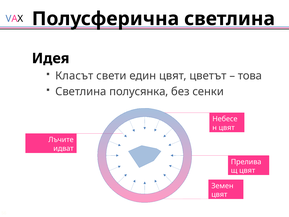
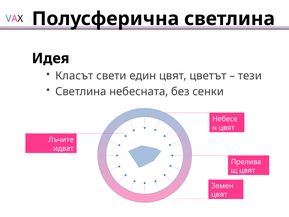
това: това -> тези
полусянка: полусянка -> небесната
